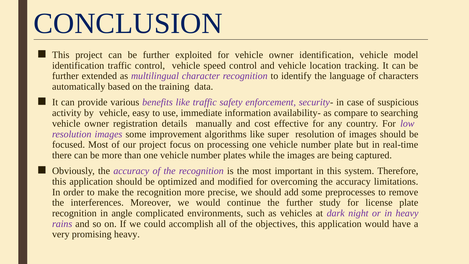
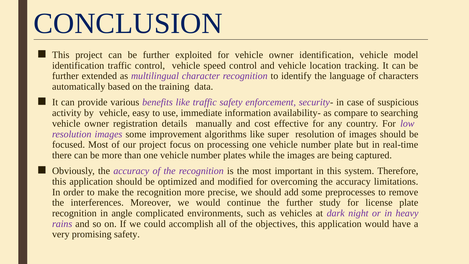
promising heavy: heavy -> safety
